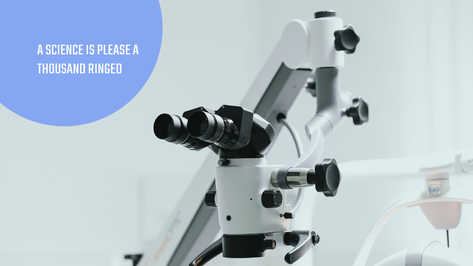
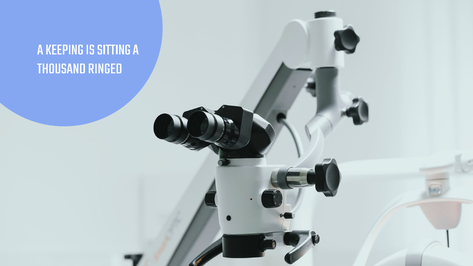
SCIENCE: SCIENCE -> KEEPING
PLEASE: PLEASE -> SITTING
